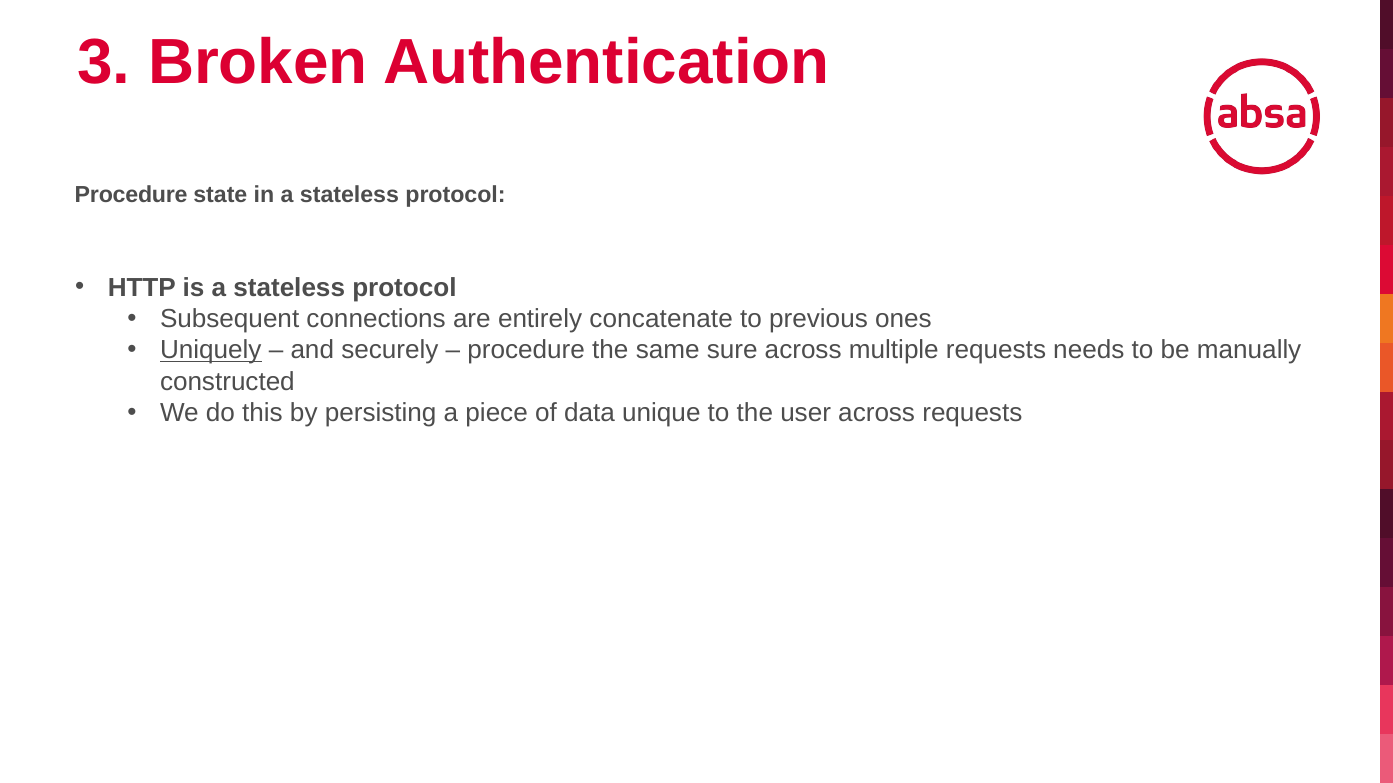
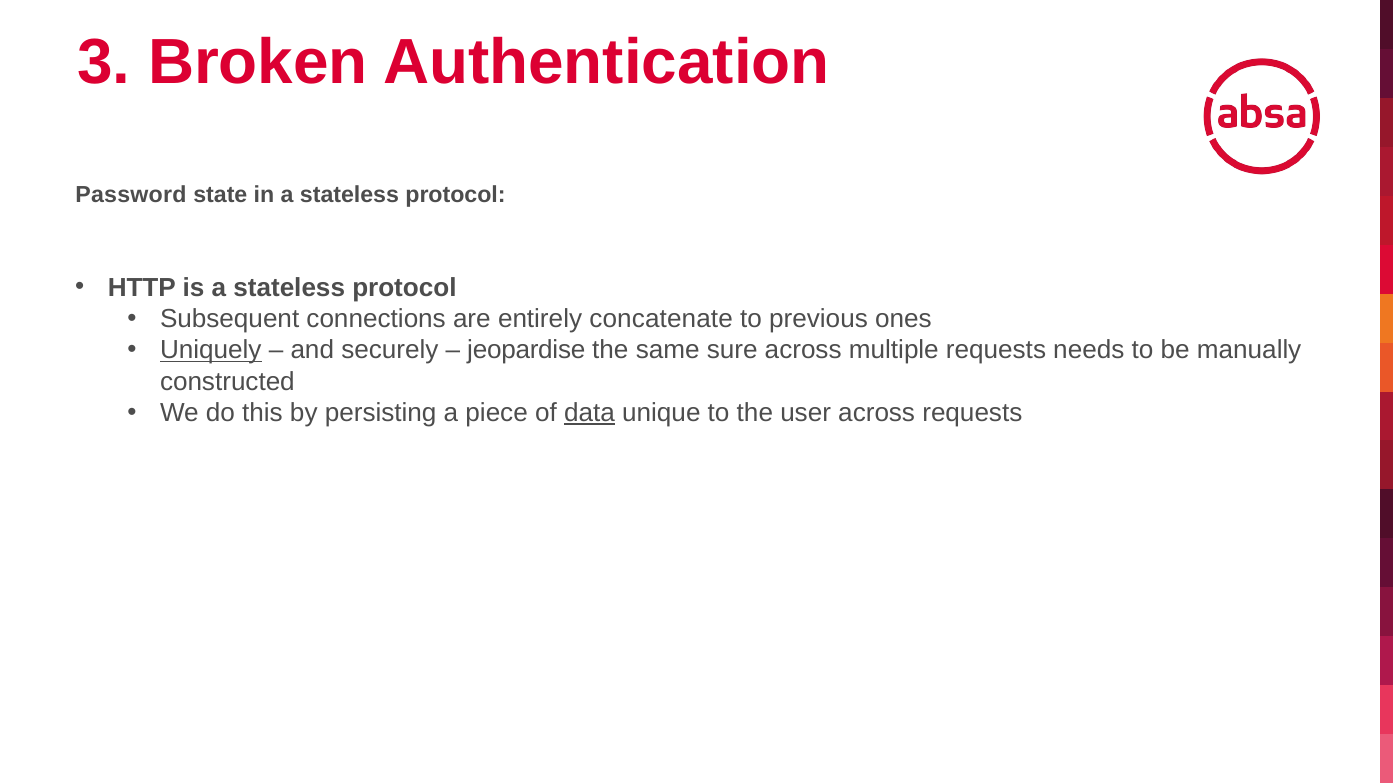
Procedure at (131, 195): Procedure -> Password
procedure at (526, 351): procedure -> jeopardise
data underline: none -> present
